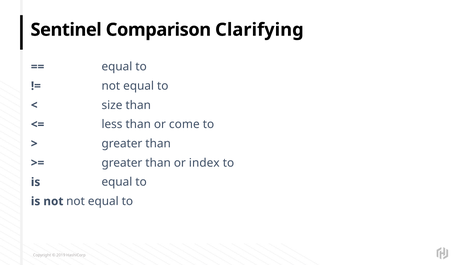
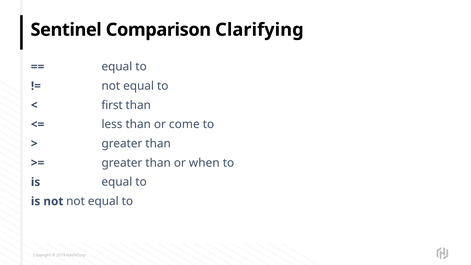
size: size -> first
index: index -> when
